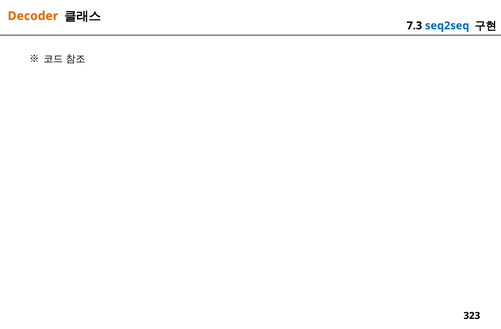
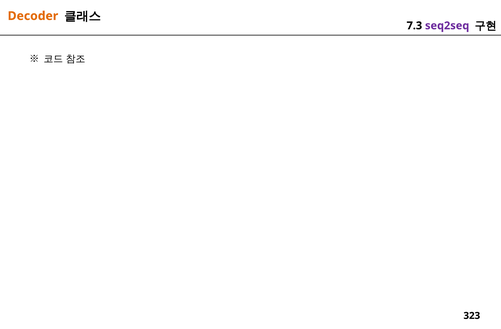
seq2seq colour: blue -> purple
